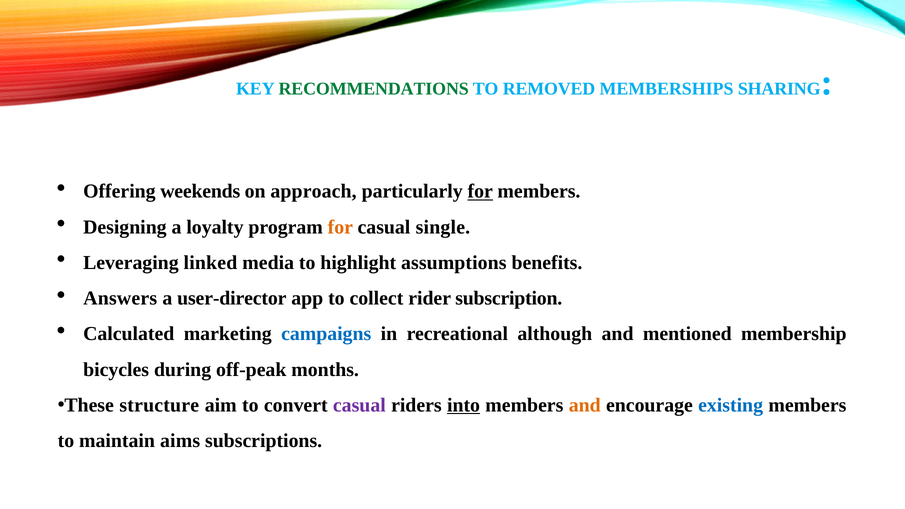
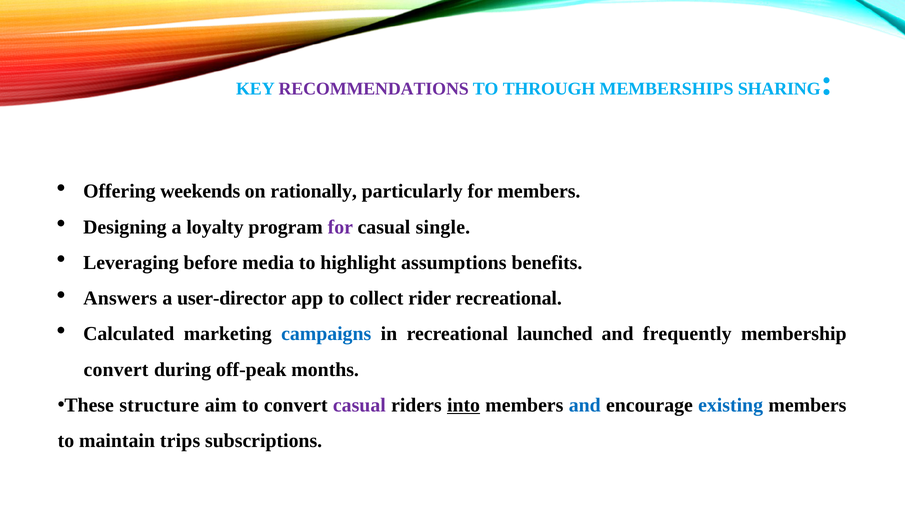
RECOMMENDATIONS colour: green -> purple
REMOVED: REMOVED -> THROUGH
approach: approach -> rationally
for at (480, 191) underline: present -> none
for at (340, 227) colour: orange -> purple
linked: linked -> before
rider subscription: subscription -> recreational
although: although -> launched
mentioned: mentioned -> frequently
bicycles at (116, 370): bicycles -> convert
and at (585, 405) colour: orange -> blue
aims: aims -> trips
